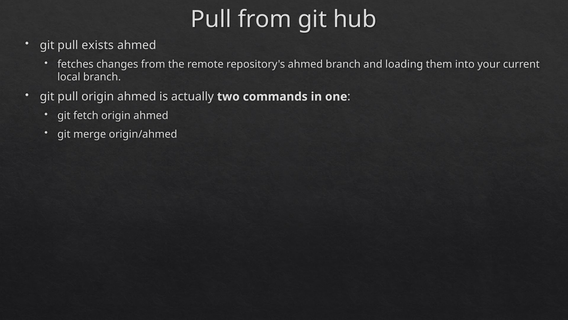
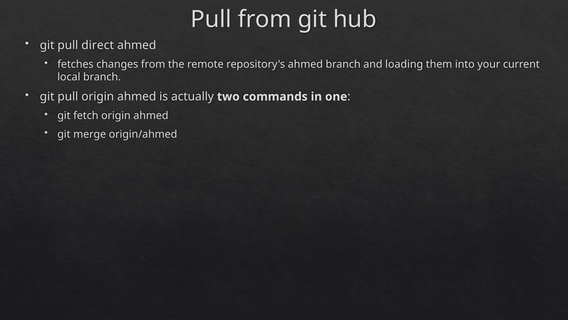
exists: exists -> direct
